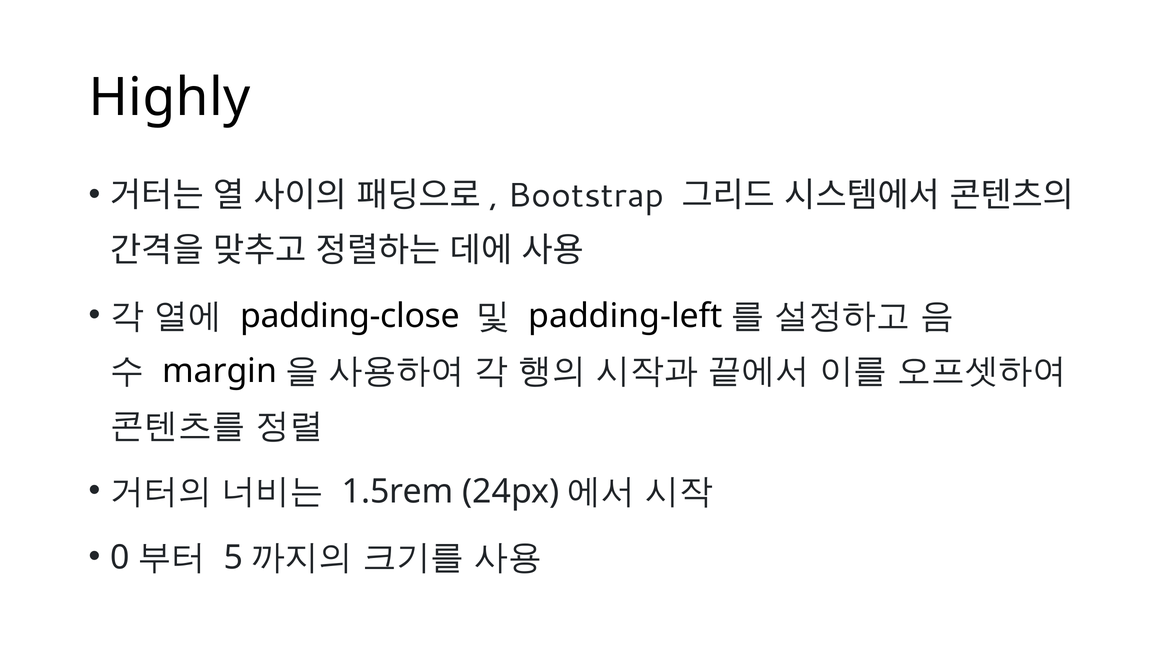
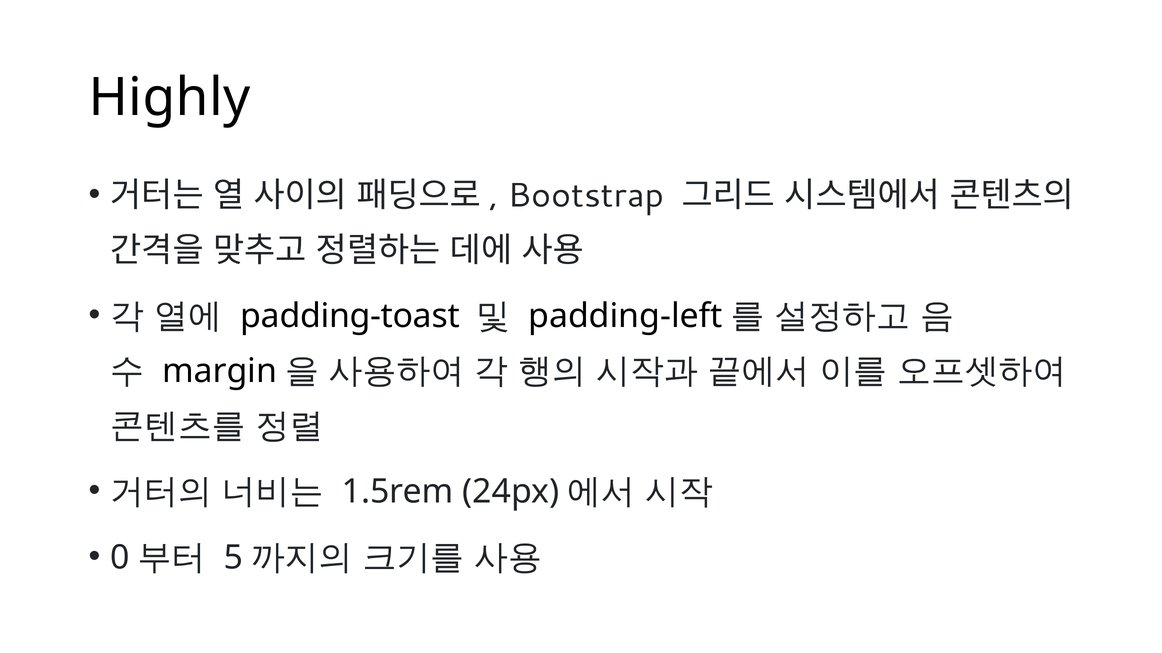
padding-close: padding-close -> padding-toast
